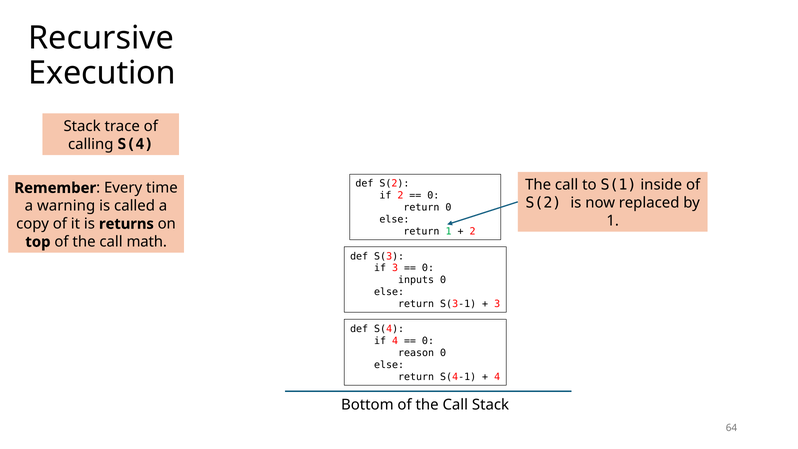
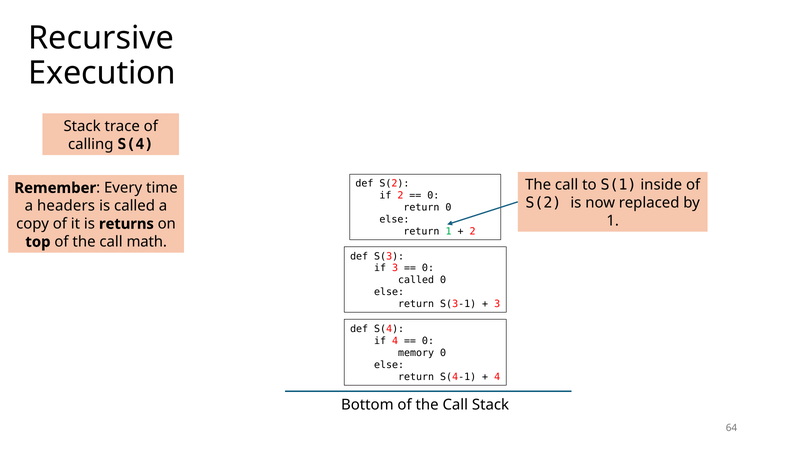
warning: warning -> headers
inputs at (416, 280): inputs -> called
reason: reason -> memory
